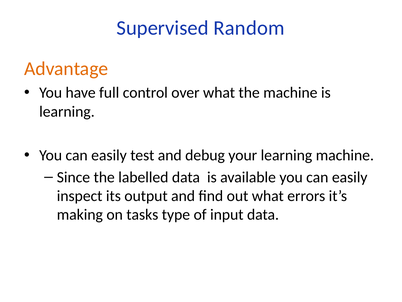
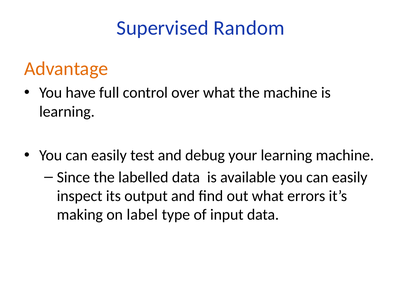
tasks: tasks -> label
